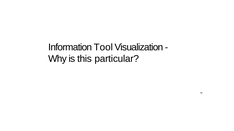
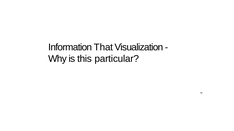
Tool: Tool -> That
